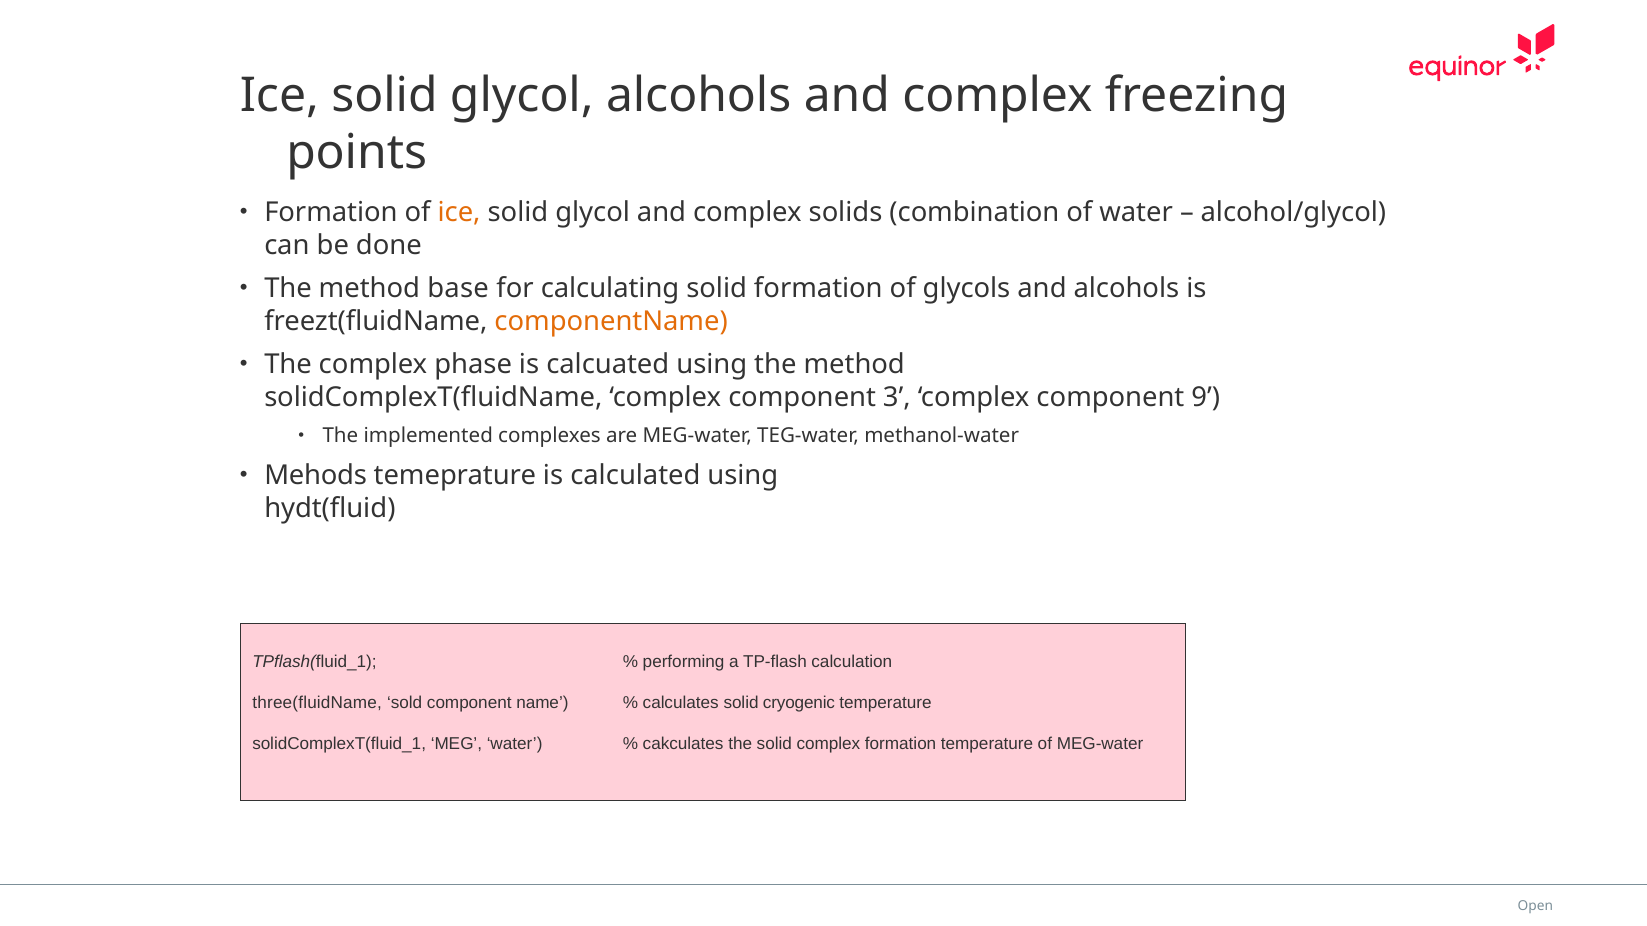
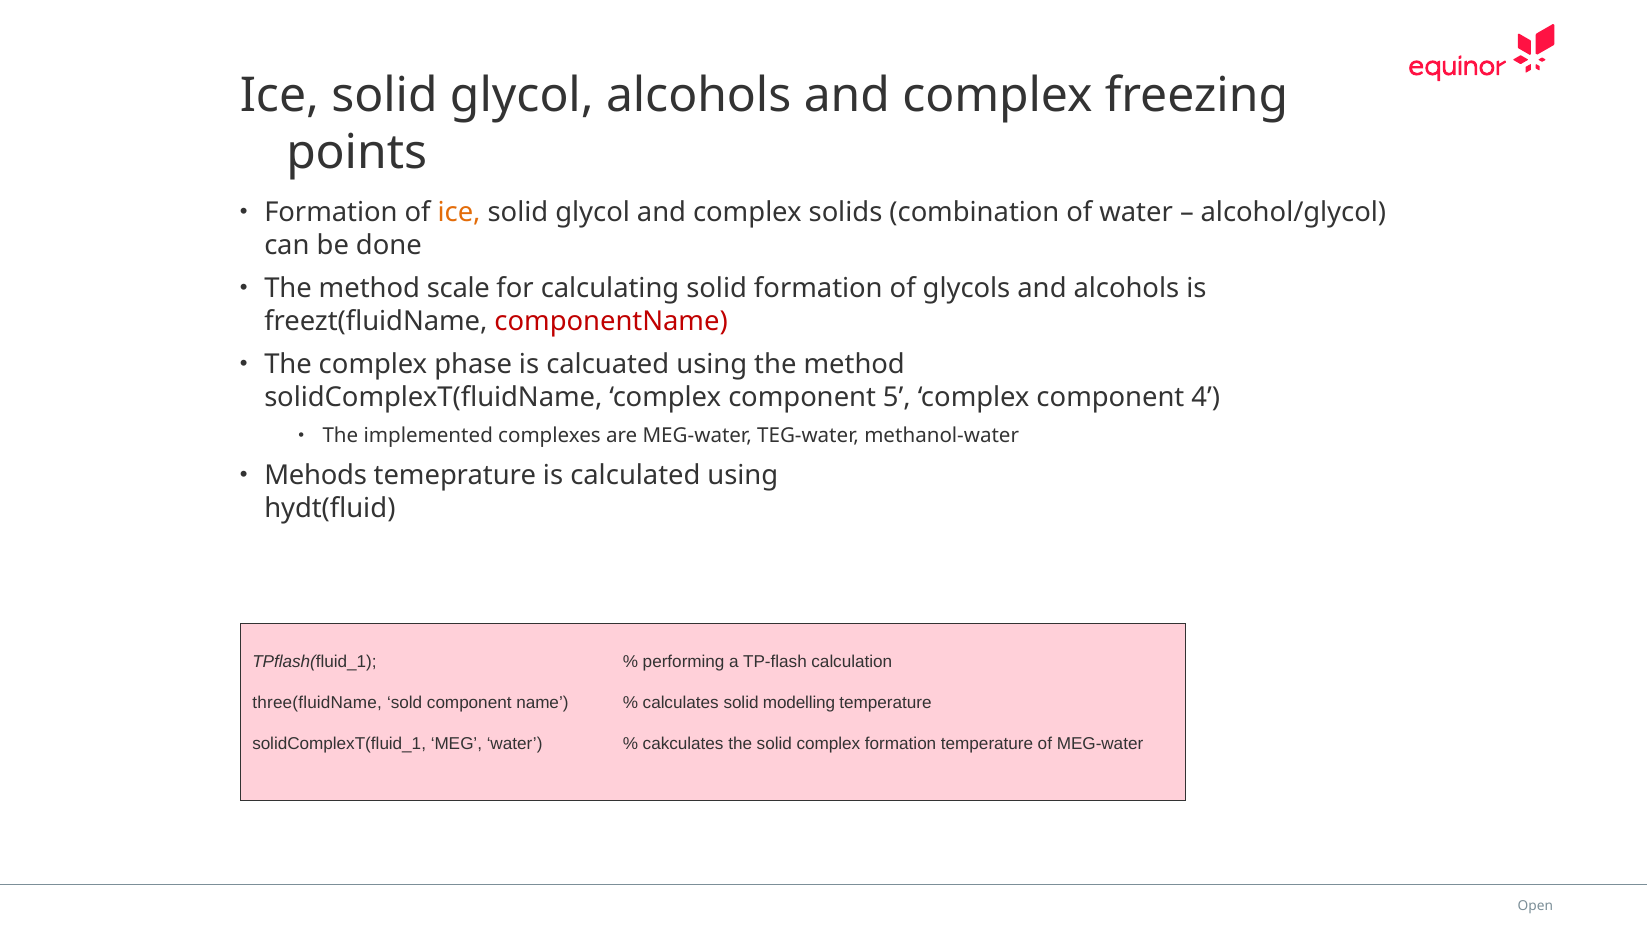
base: base -> scale
componentName colour: orange -> red
3: 3 -> 5
9: 9 -> 4
cryogenic: cryogenic -> modelling
